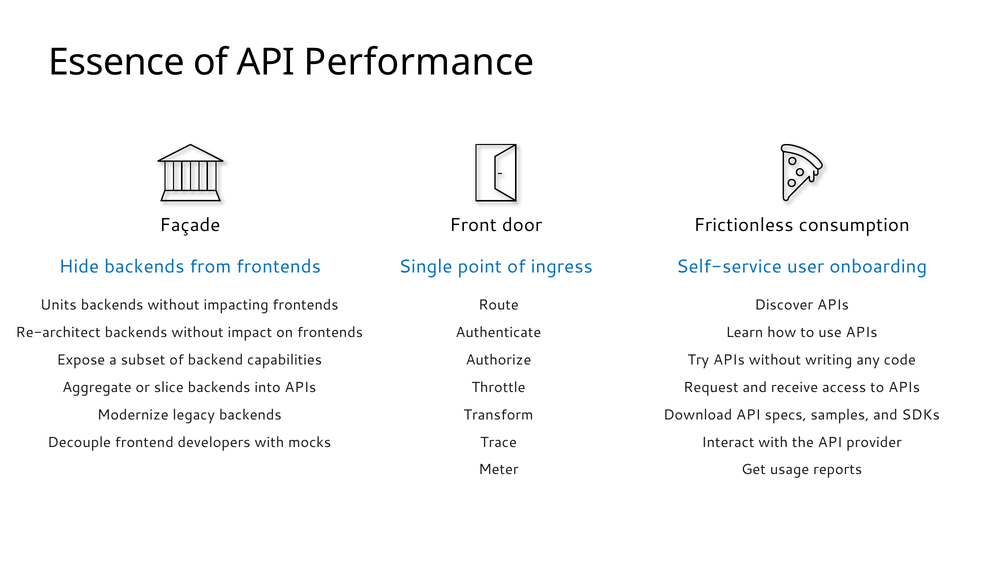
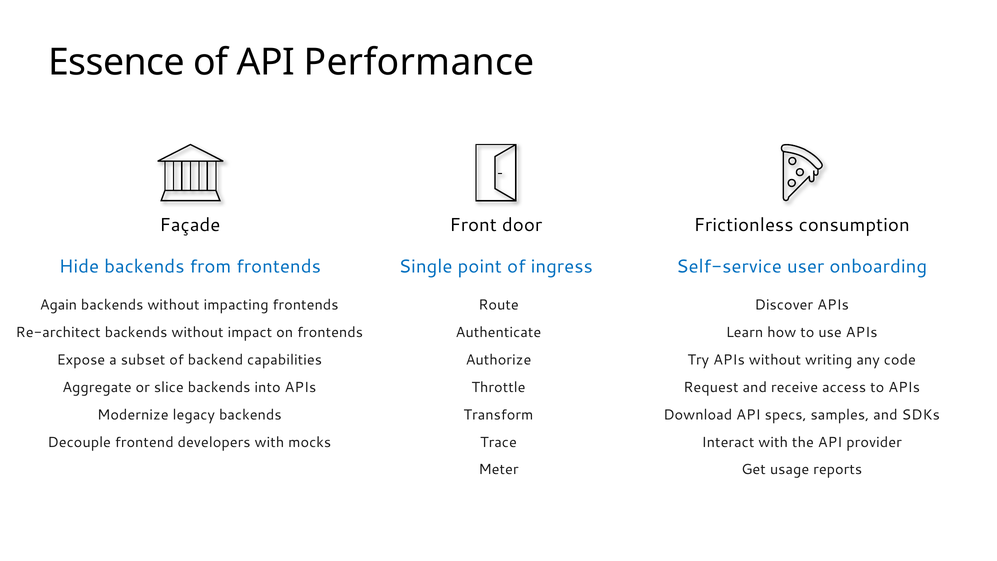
Units: Units -> Again
